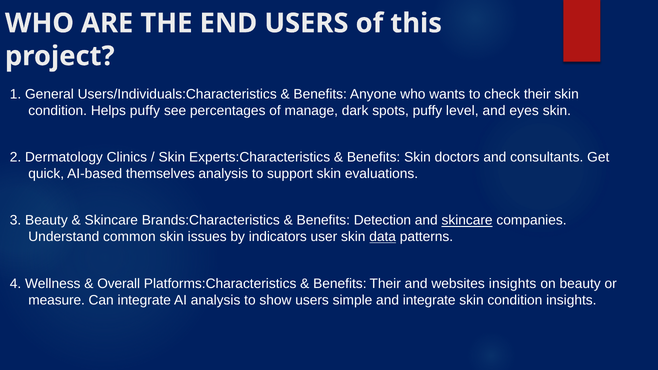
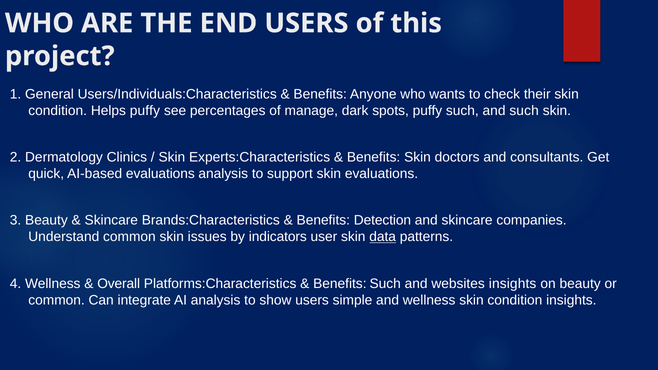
puffy level: level -> such
and eyes: eyes -> such
AI-based themselves: themselves -> evaluations
skincare at (467, 221) underline: present -> none
Benefits Their: Their -> Such
measure at (57, 300): measure -> common
and integrate: integrate -> wellness
